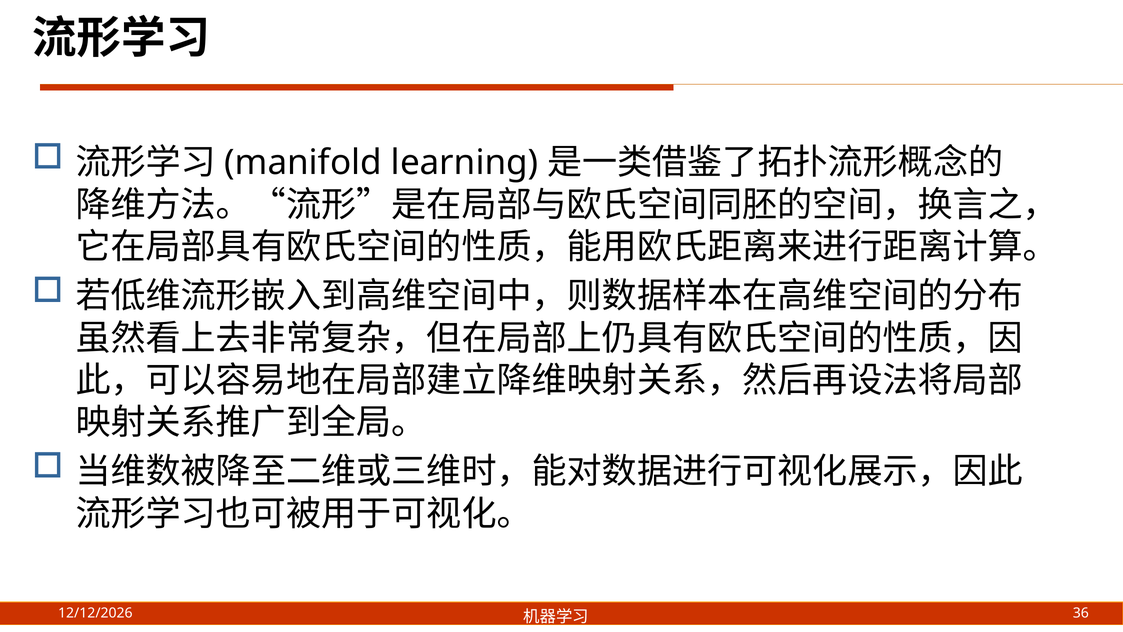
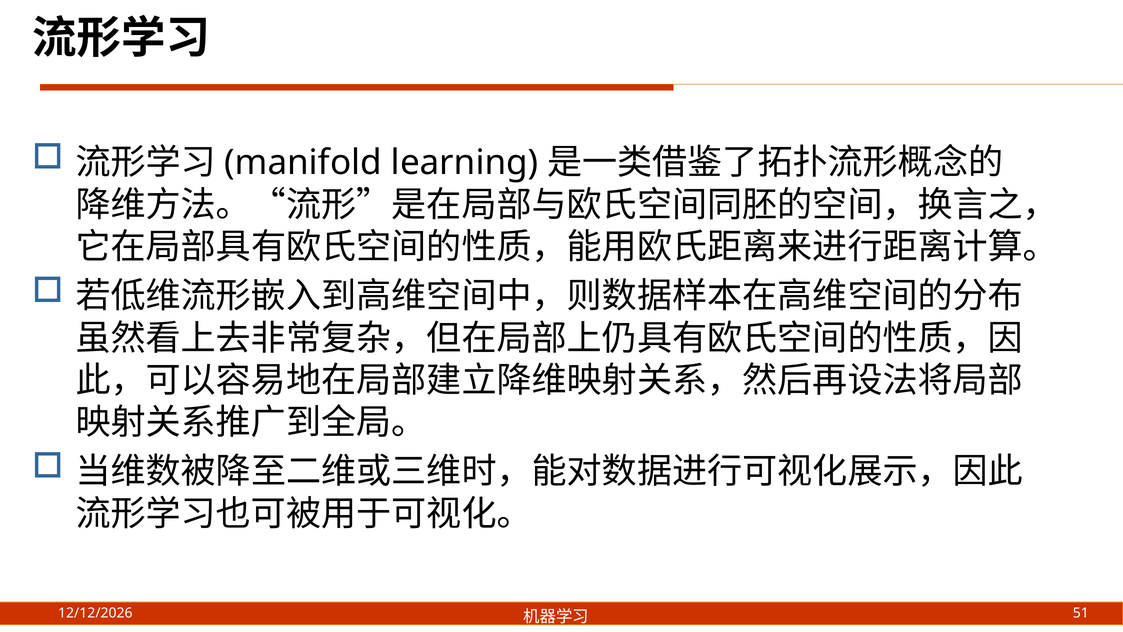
36: 36 -> 51
